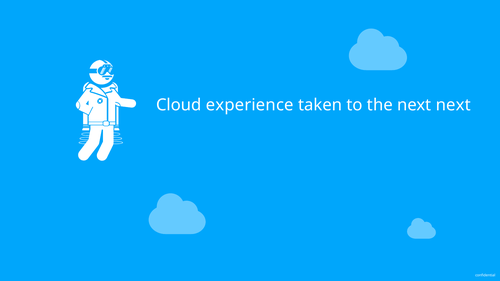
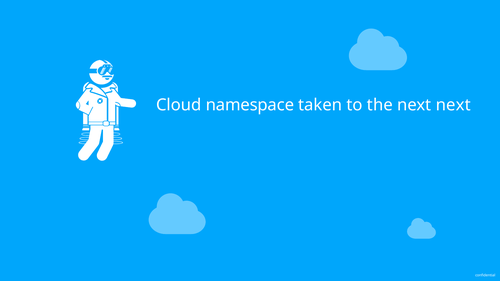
experience: experience -> namespace
